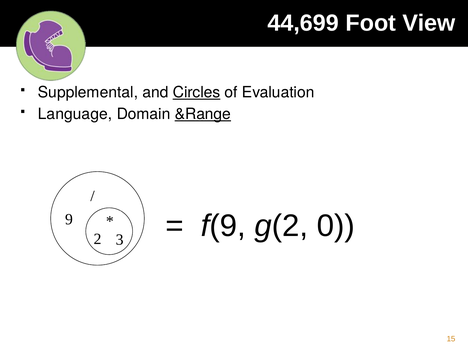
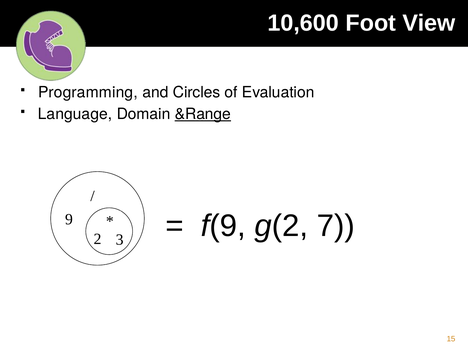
44,699: 44,699 -> 10,600
Supplemental: Supplemental -> Programming
Circles underline: present -> none
0: 0 -> 7
